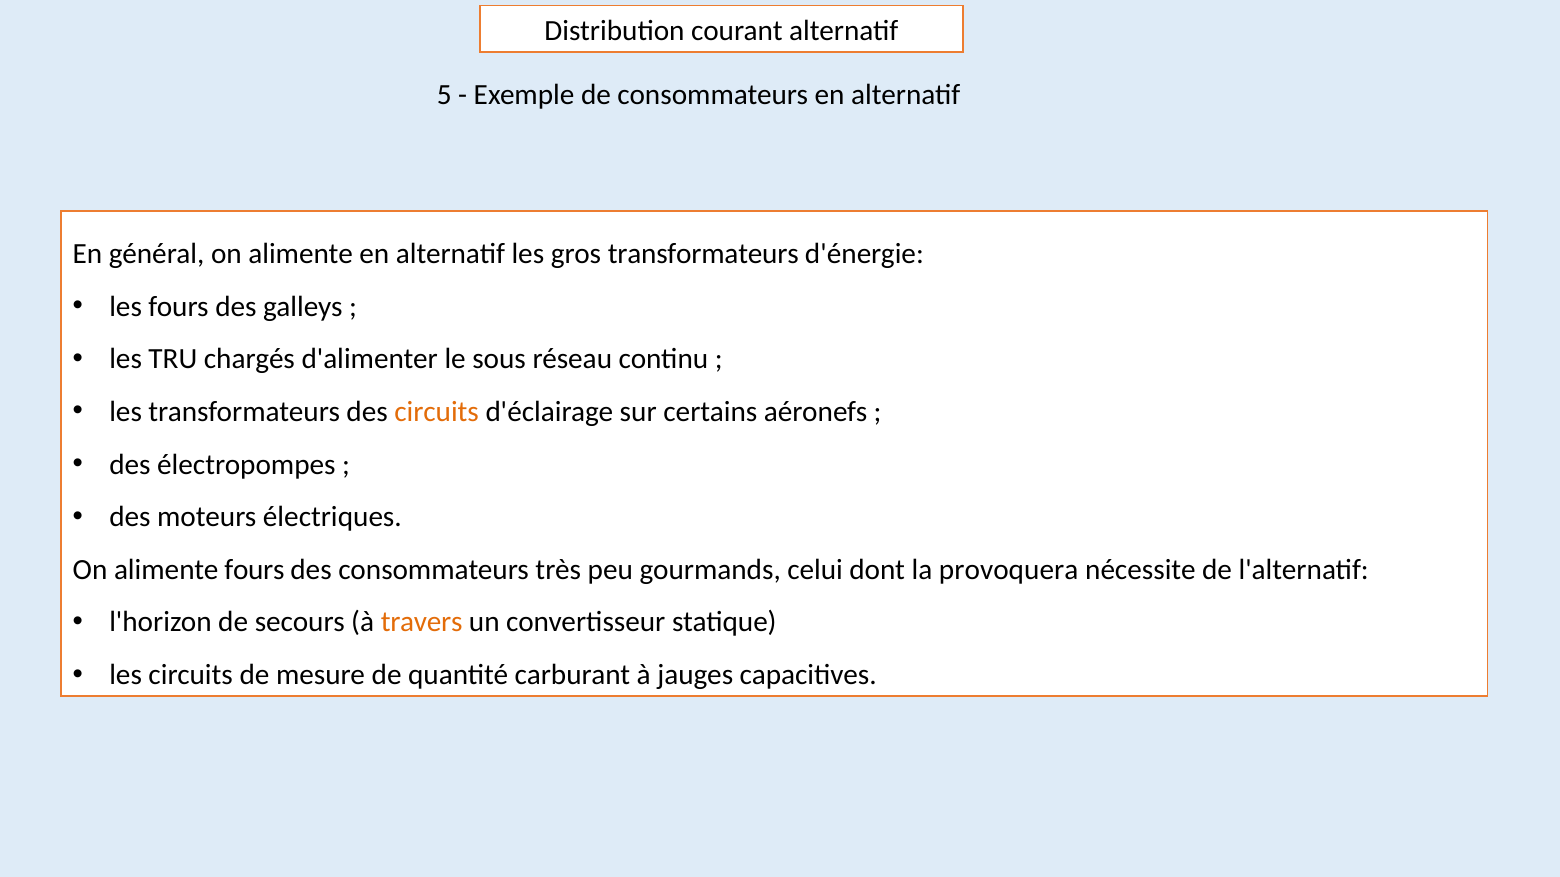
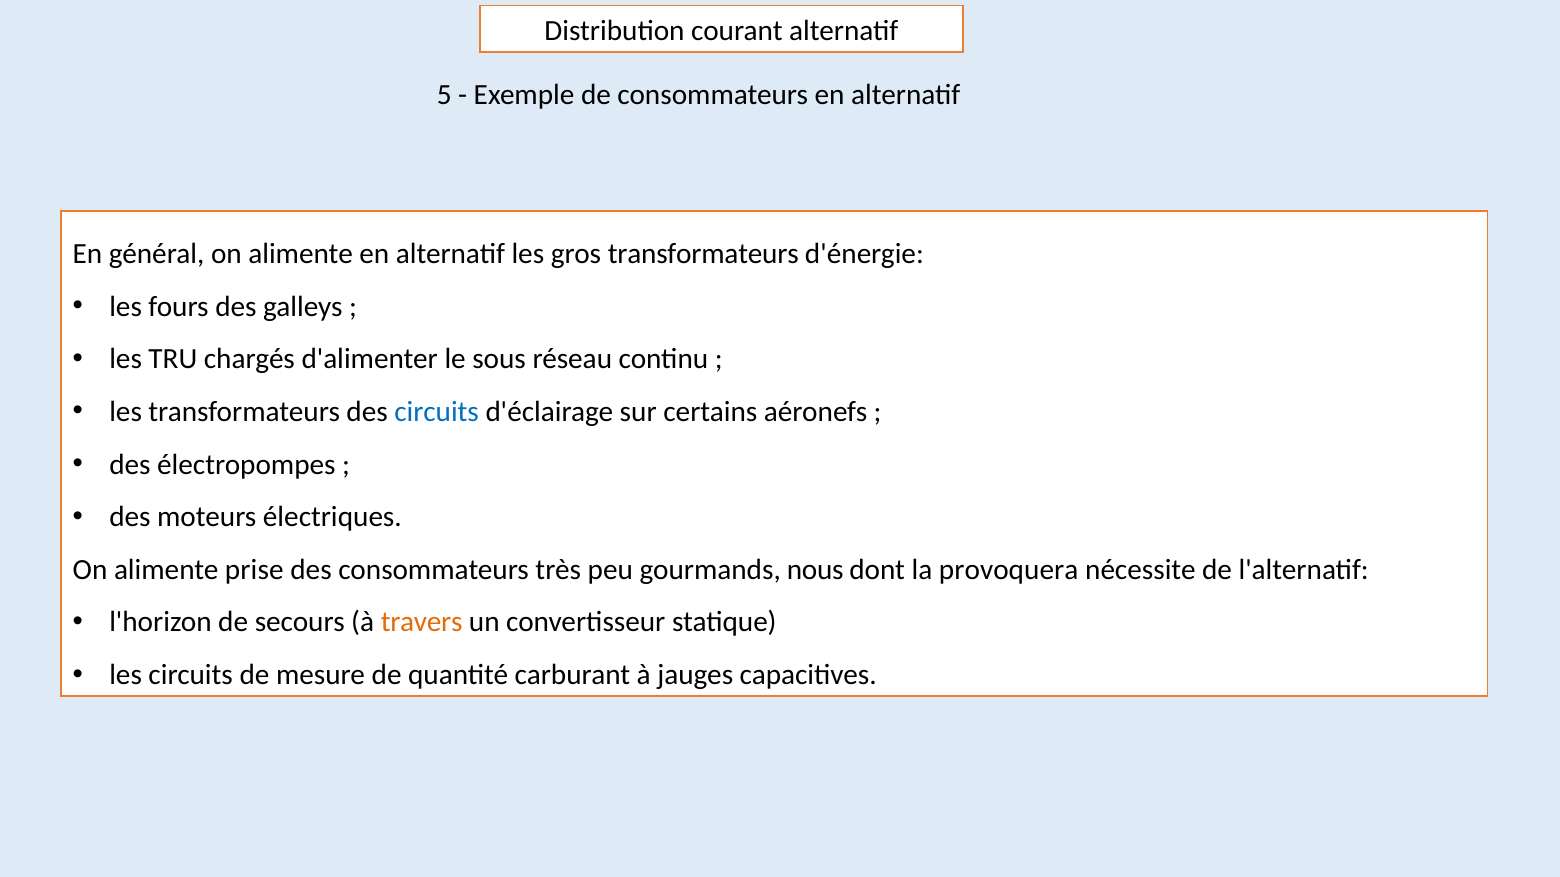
circuits at (437, 412) colour: orange -> blue
alimente fours: fours -> prise
celui: celui -> nous
